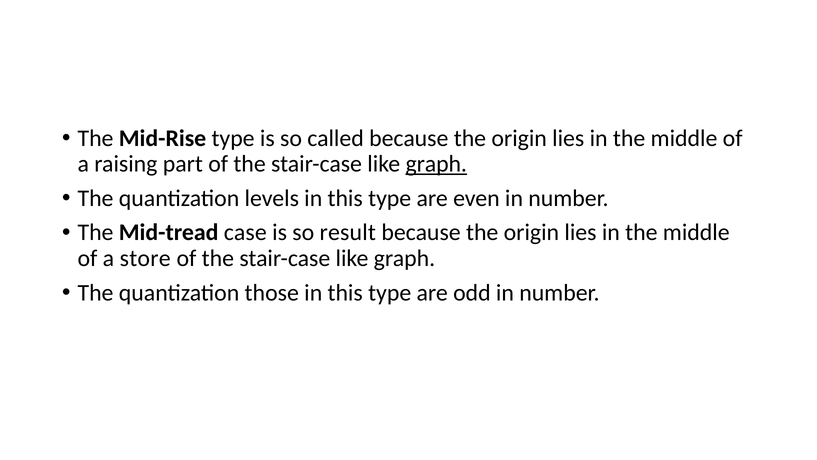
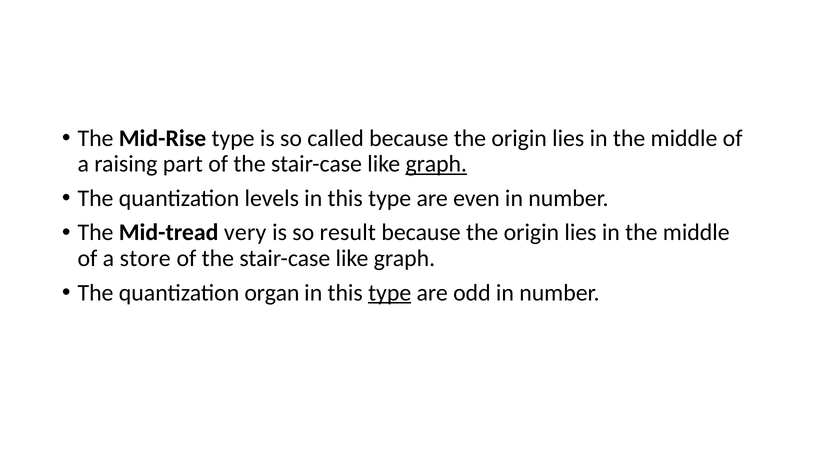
case: case -> very
those: those -> organ
type at (390, 292) underline: none -> present
